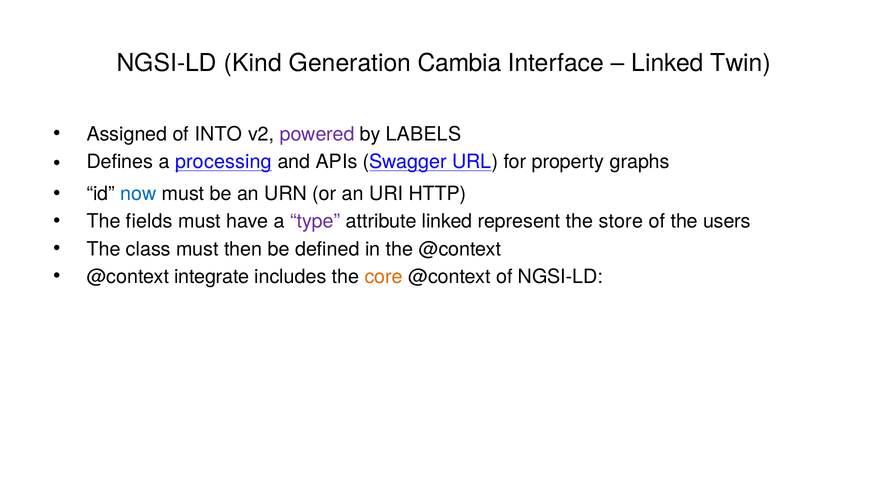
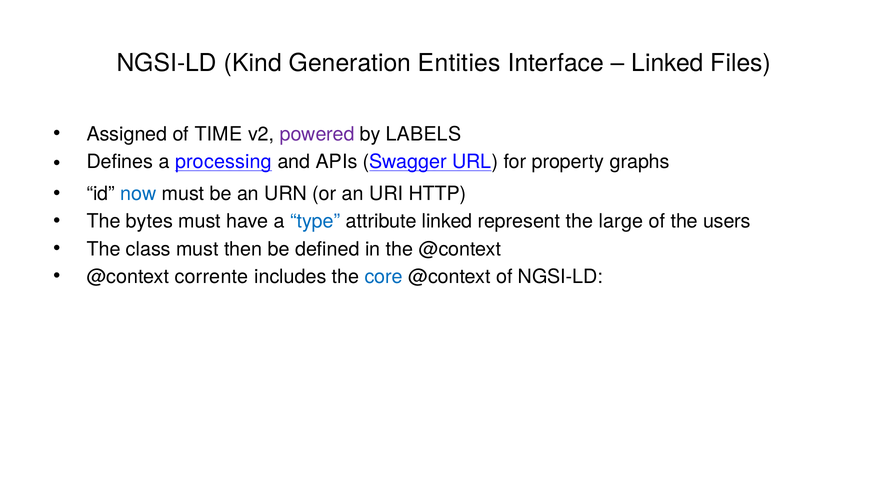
Cambia: Cambia -> Entities
Twin: Twin -> Files
INTO: INTO -> TIME
fields: fields -> bytes
type colour: purple -> blue
store: store -> large
integrate: integrate -> corrente
core colour: orange -> blue
